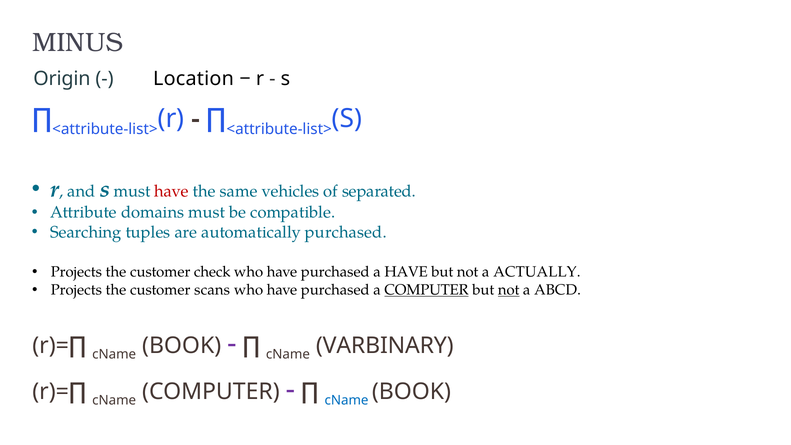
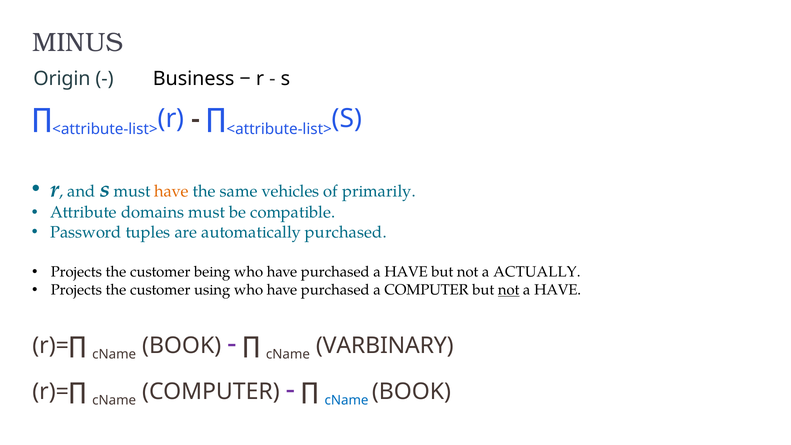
Location: Location -> Business
have at (172, 191) colour: red -> orange
separated: separated -> primarily
Searching: Searching -> Password
check: check -> being
scans: scans -> using
COMPUTER at (427, 290) underline: present -> none
ABCD at (557, 290): ABCD -> HAVE
